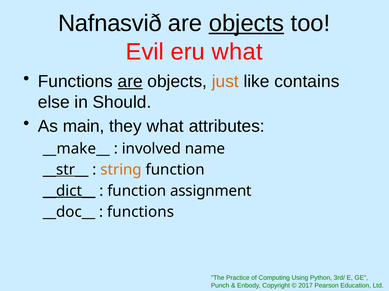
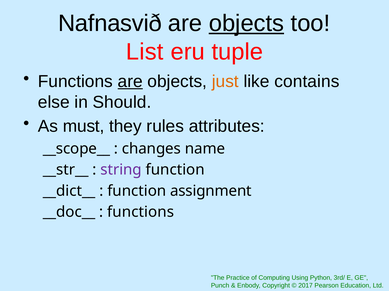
Evil: Evil -> List
eru what: what -> tuple
main: main -> must
they what: what -> rules
__make__: __make__ -> __scope__
involved: involved -> changes
__str__ underline: present -> none
string colour: orange -> purple
__dict__ underline: present -> none
